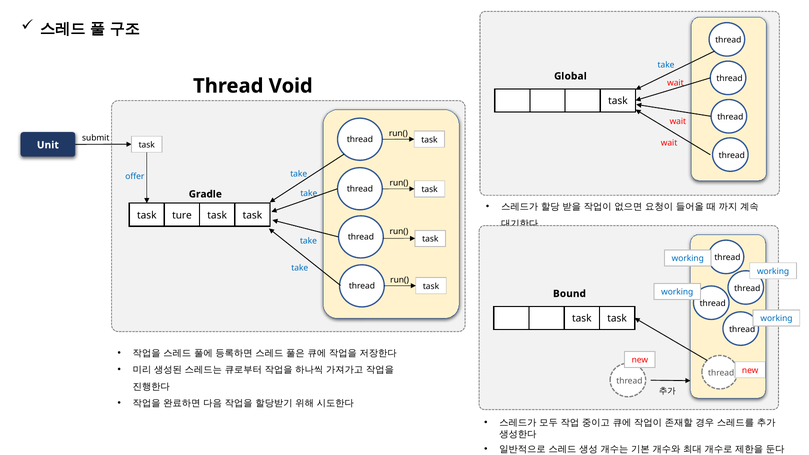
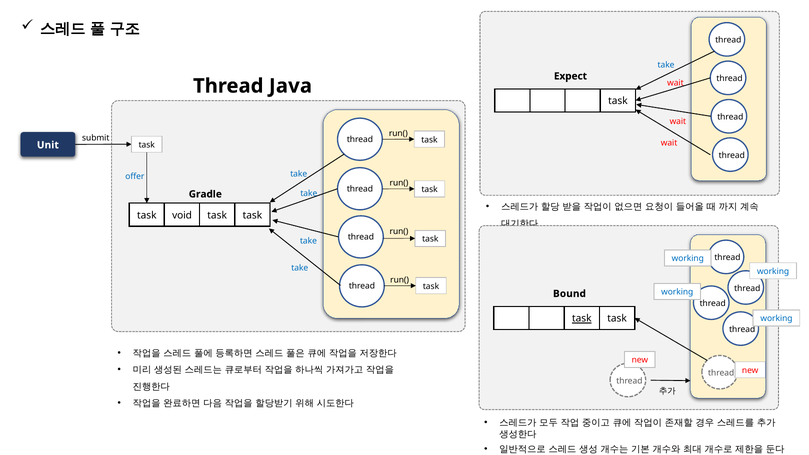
Global: Global -> Expect
Void: Void -> Java
ture: ture -> void
task at (582, 319) underline: none -> present
